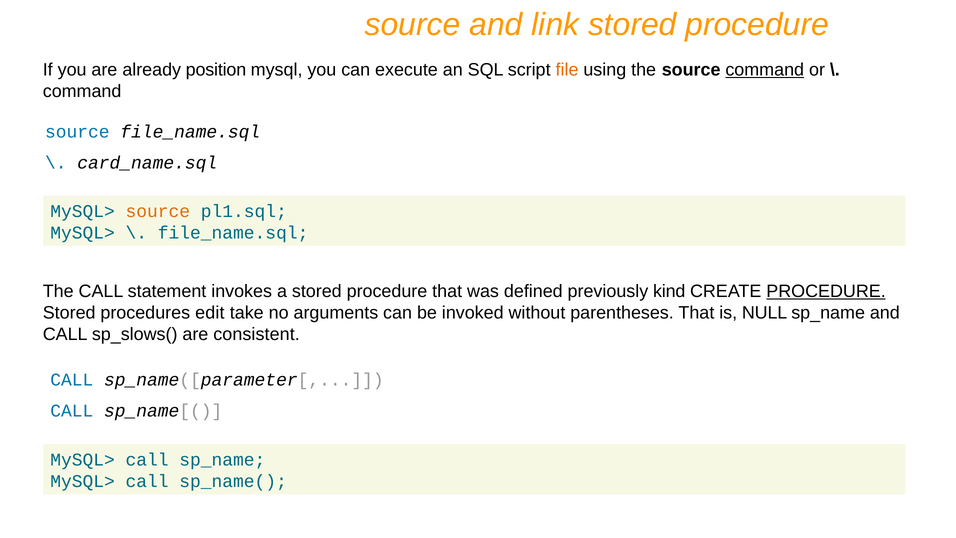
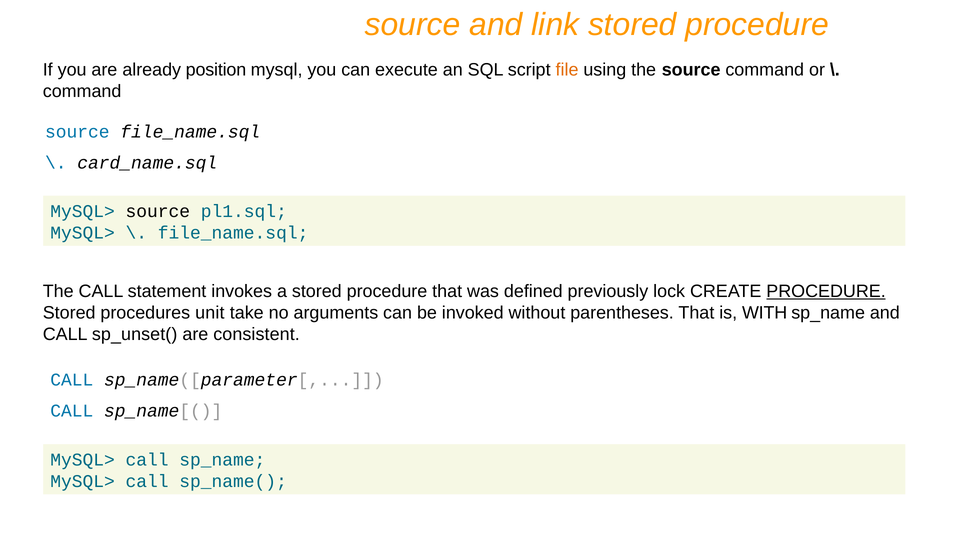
command at (765, 70) underline: present -> none
source at (158, 211) colour: orange -> black
kind: kind -> lock
edit: edit -> unit
NULL: NULL -> WITH
sp_slows(: sp_slows( -> sp_unset(
